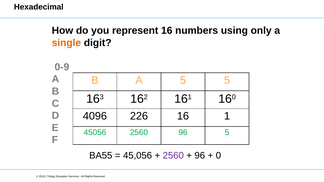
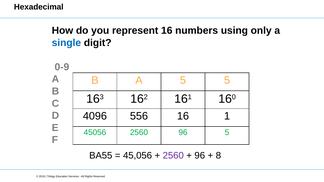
single colour: orange -> blue
226: 226 -> 556
0: 0 -> 8
